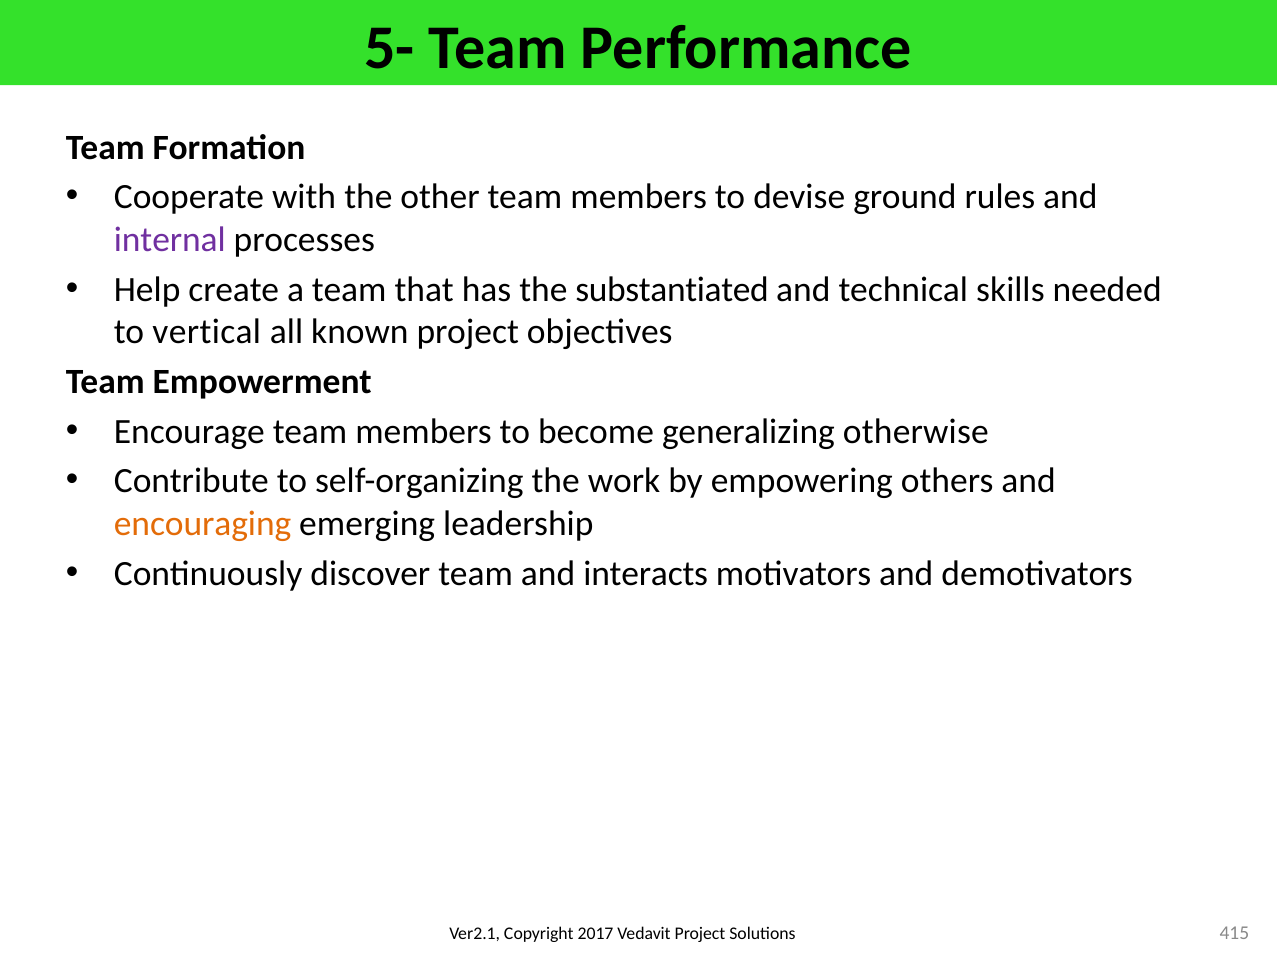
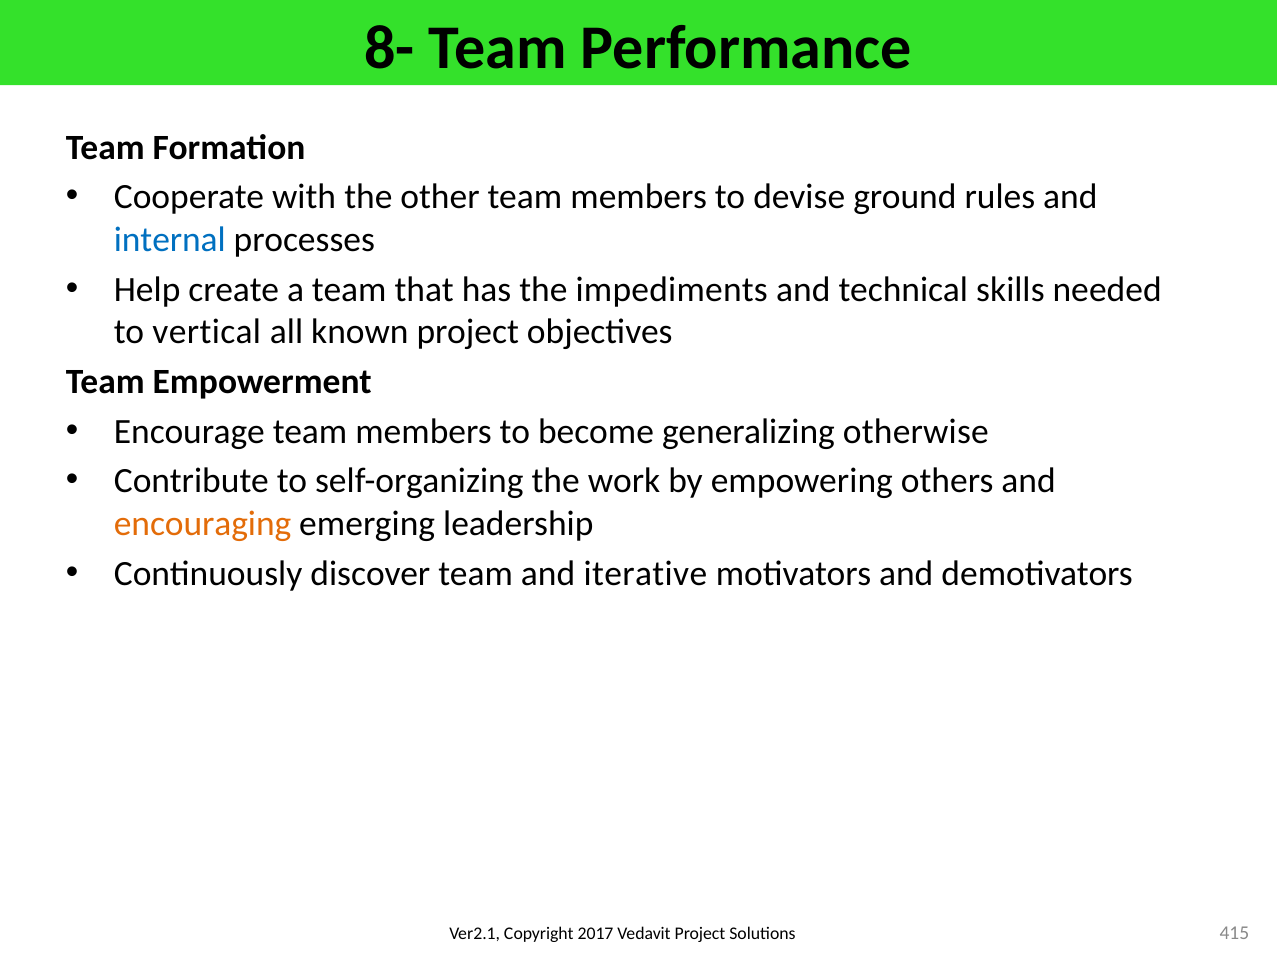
5-: 5- -> 8-
internal colour: purple -> blue
substantiated: substantiated -> impediments
interacts: interacts -> iterative
